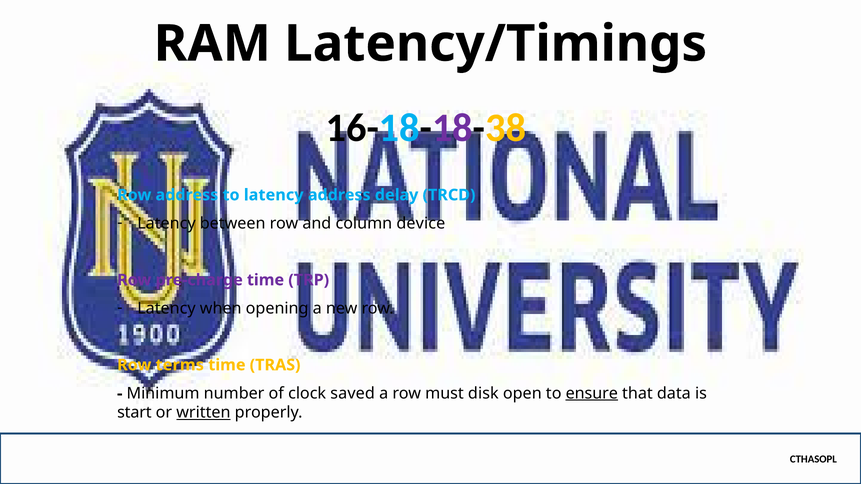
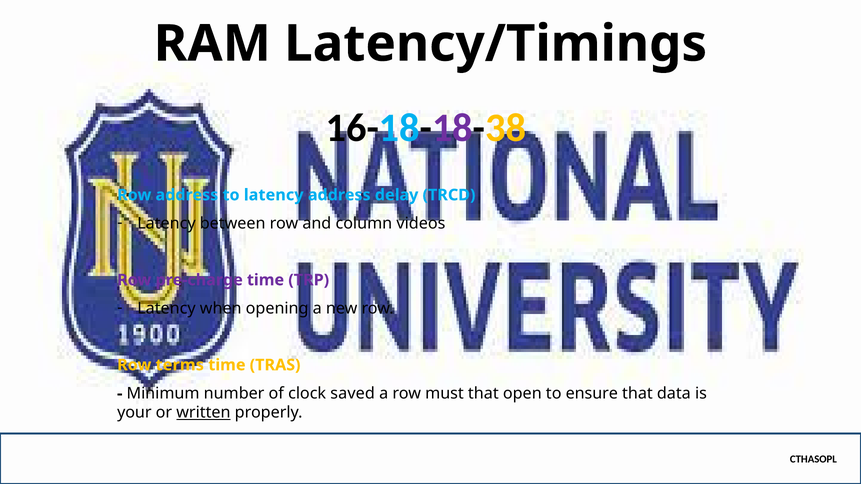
device: device -> videos
must disk: disk -> that
ensure underline: present -> none
start: start -> your
